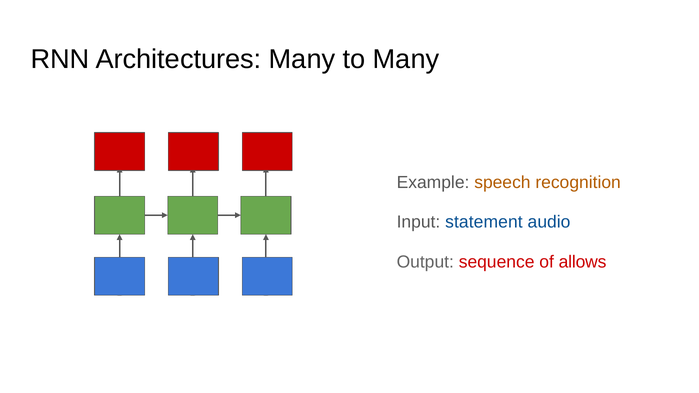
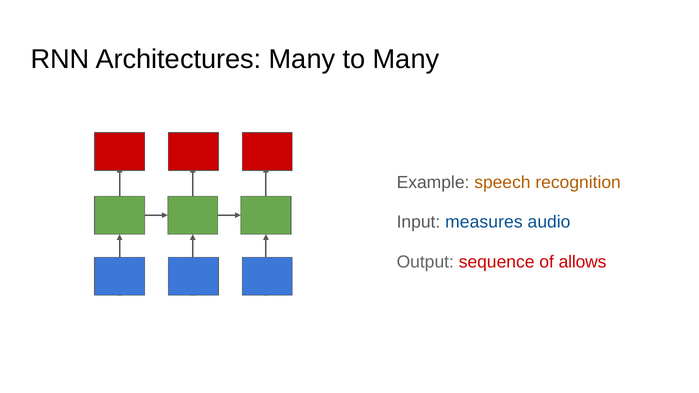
statement: statement -> measures
